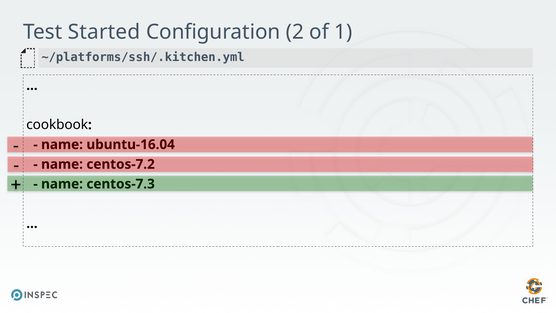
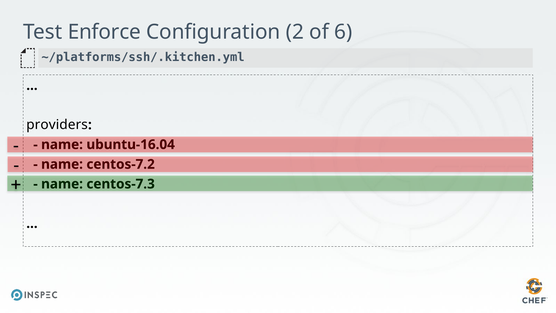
Started: Started -> Enforce
1: 1 -> 6
cookbook: cookbook -> providers
